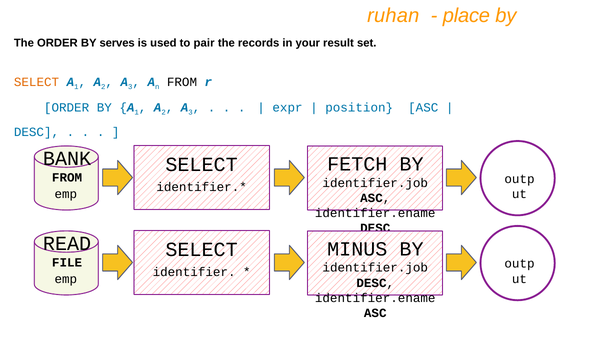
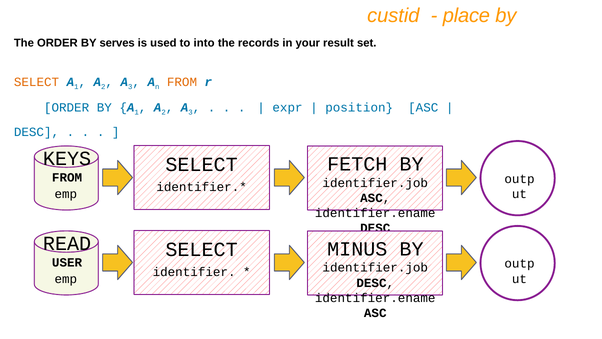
ruhan: ruhan -> custid
pair: pair -> into
FROM at (182, 82) colour: black -> orange
BANK: BANK -> KEYS
FILE: FILE -> USER
